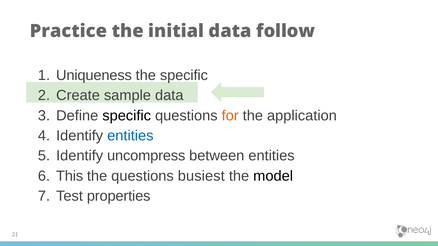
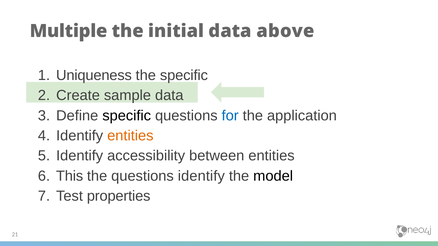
Practice: Practice -> Multiple
follow: follow -> above
for colour: orange -> blue
entities at (130, 136) colour: blue -> orange
uncompress: uncompress -> accessibility
questions busiest: busiest -> identify
